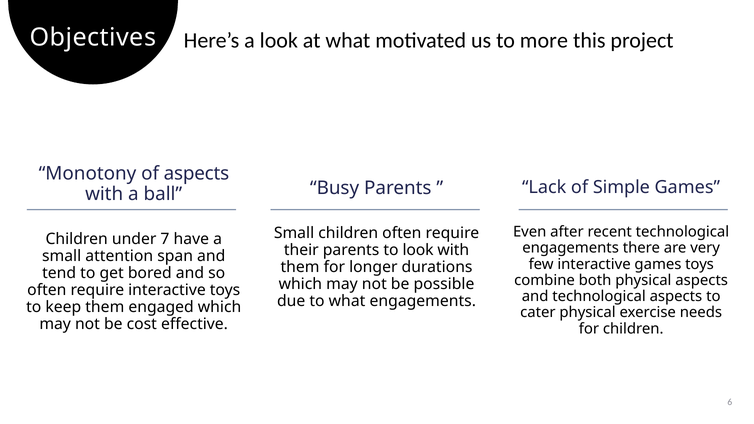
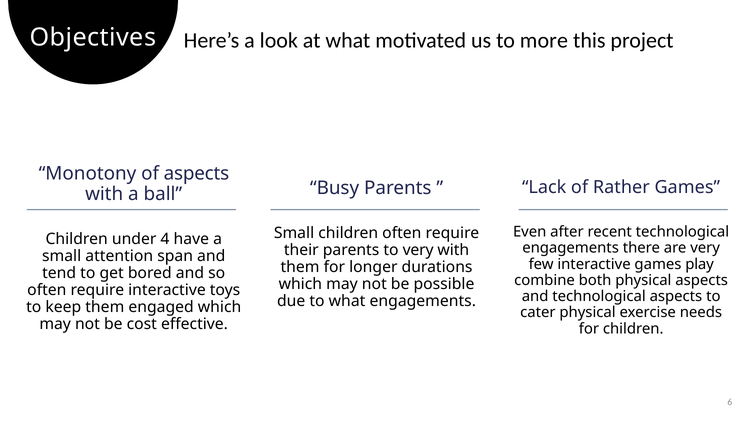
Simple: Simple -> Rather
7: 7 -> 4
to look: look -> very
games toys: toys -> play
